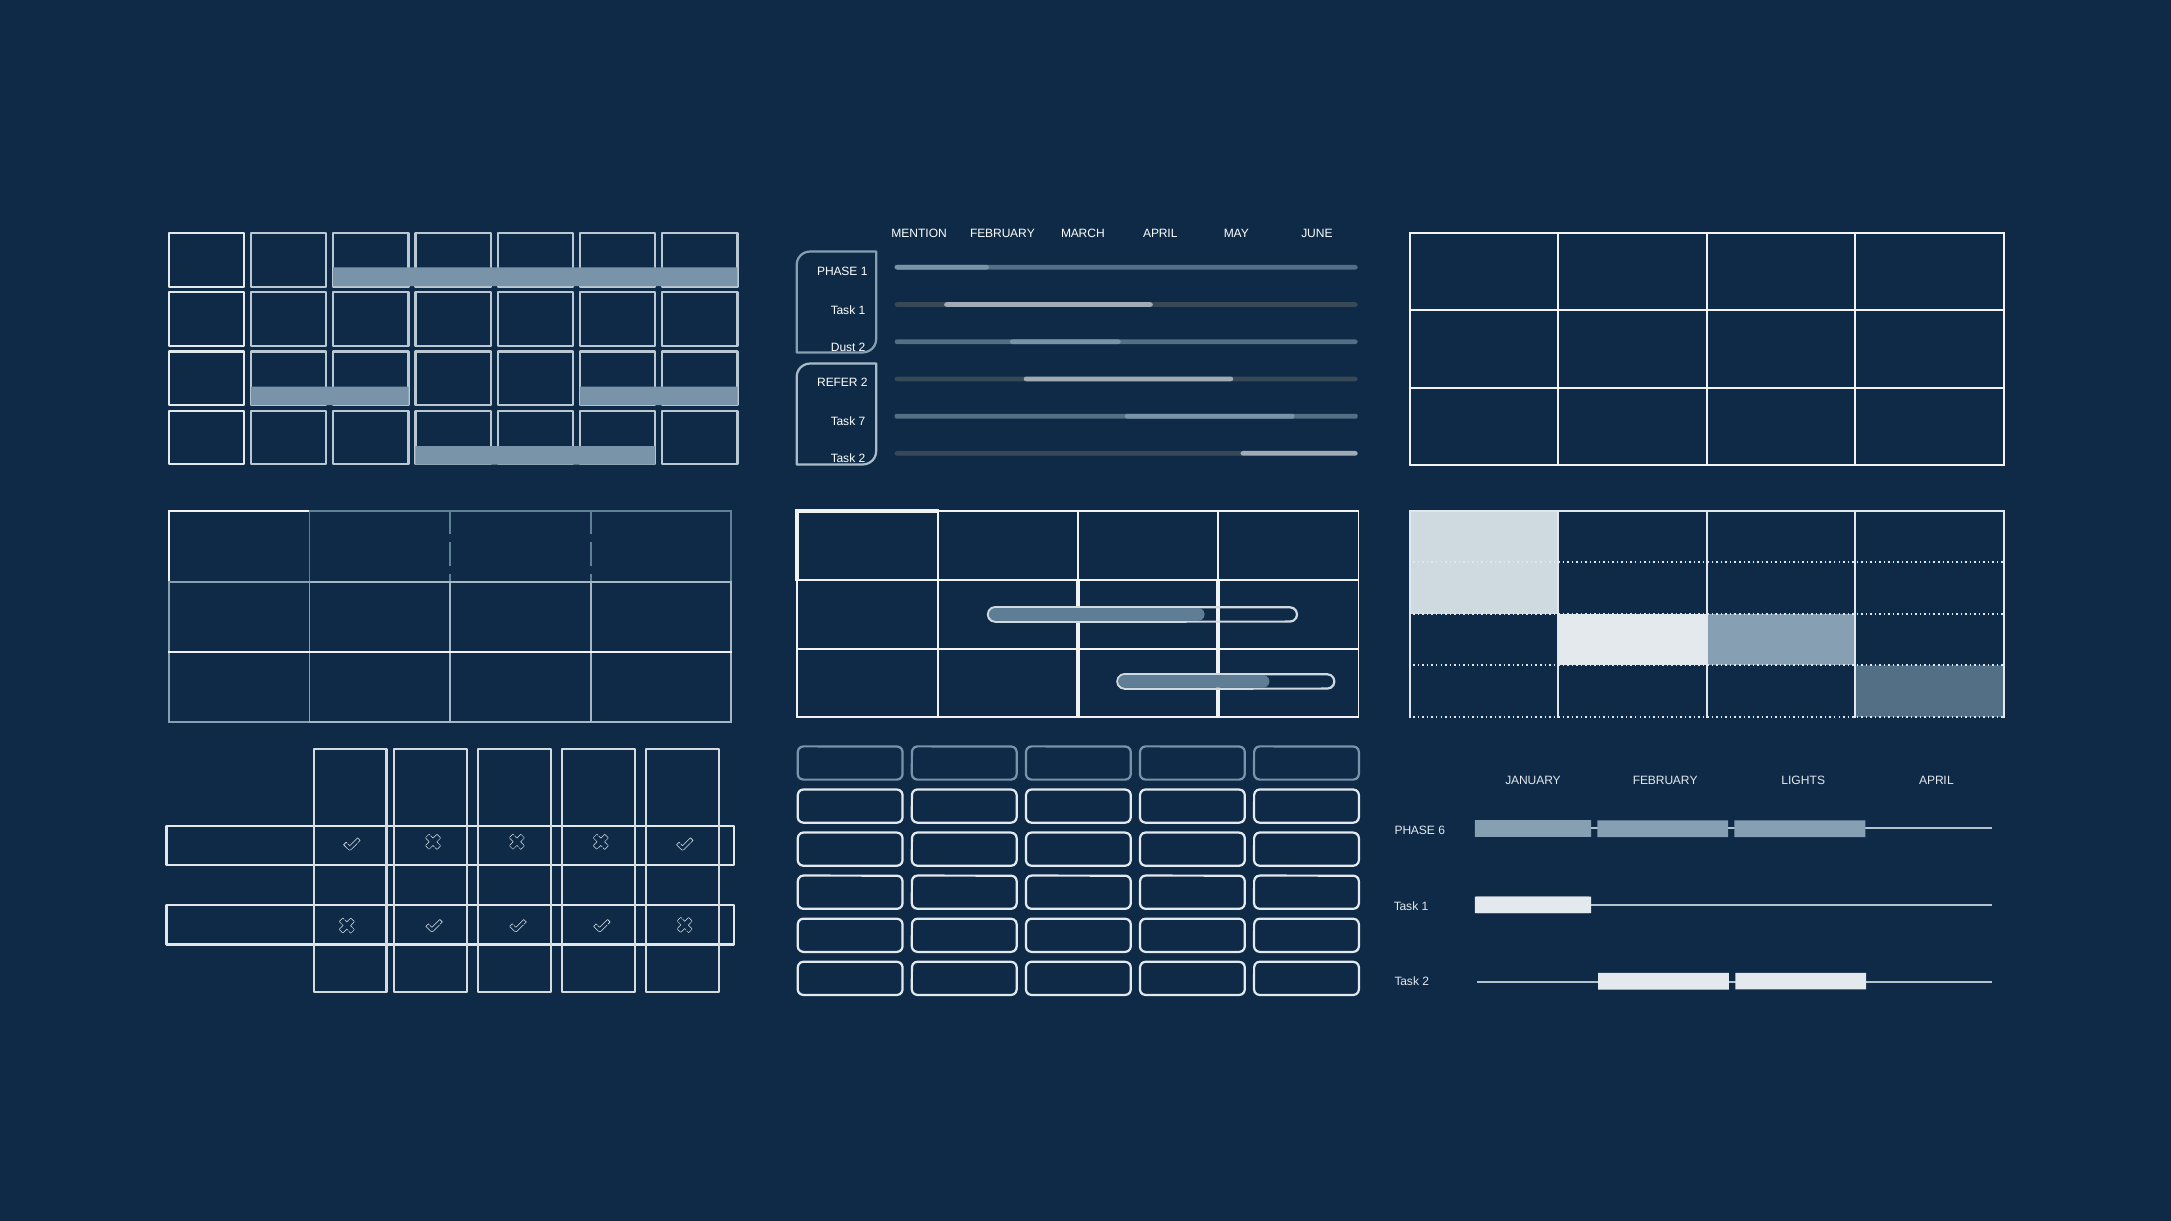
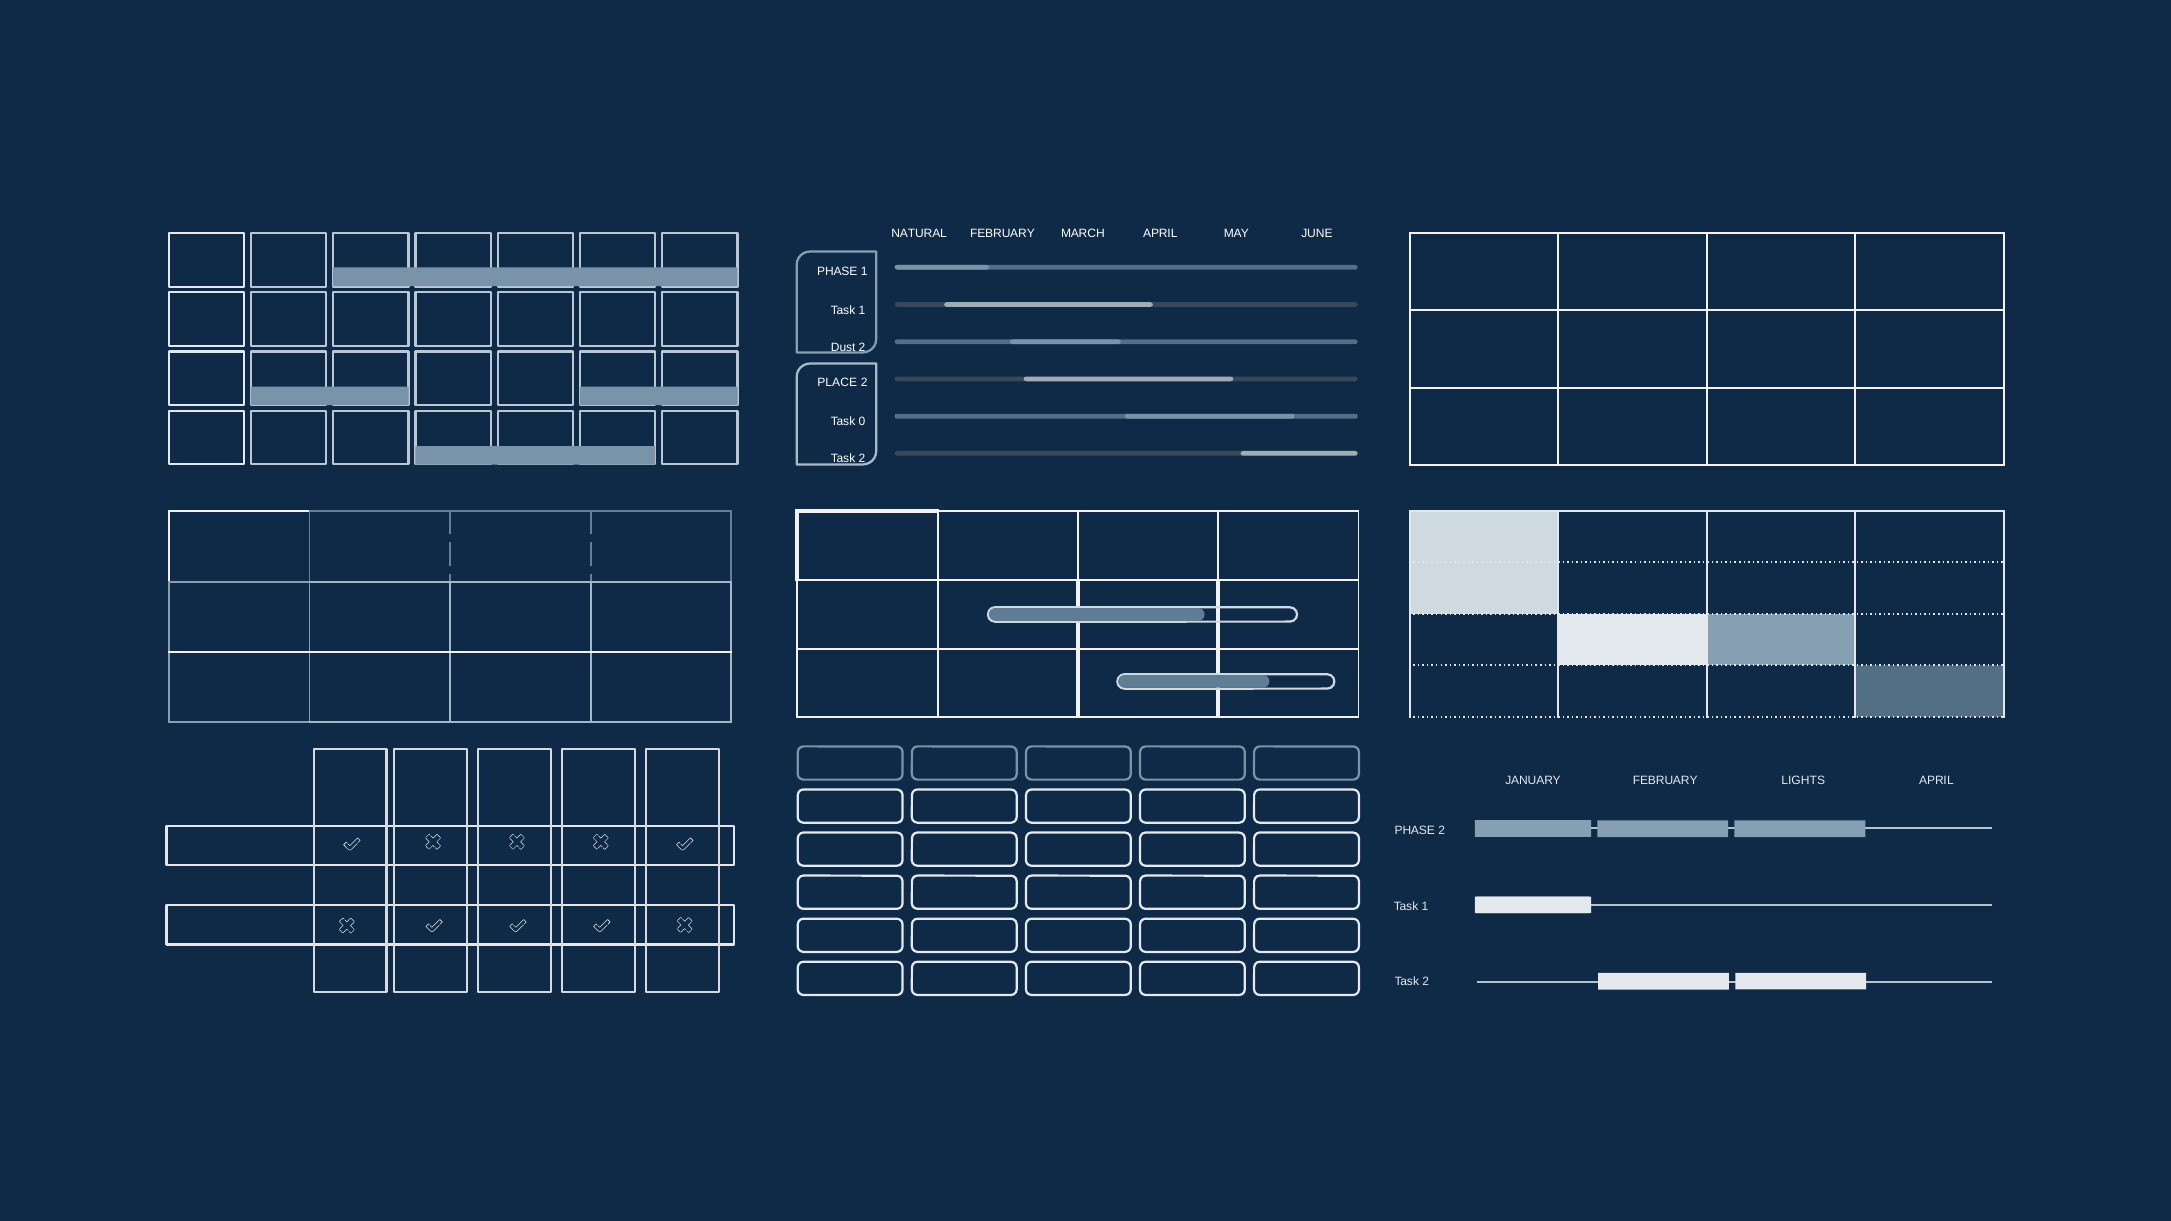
MENTION: MENTION -> NATURAL
REFER: REFER -> PLACE
7: 7 -> 0
PHASE 6: 6 -> 2
